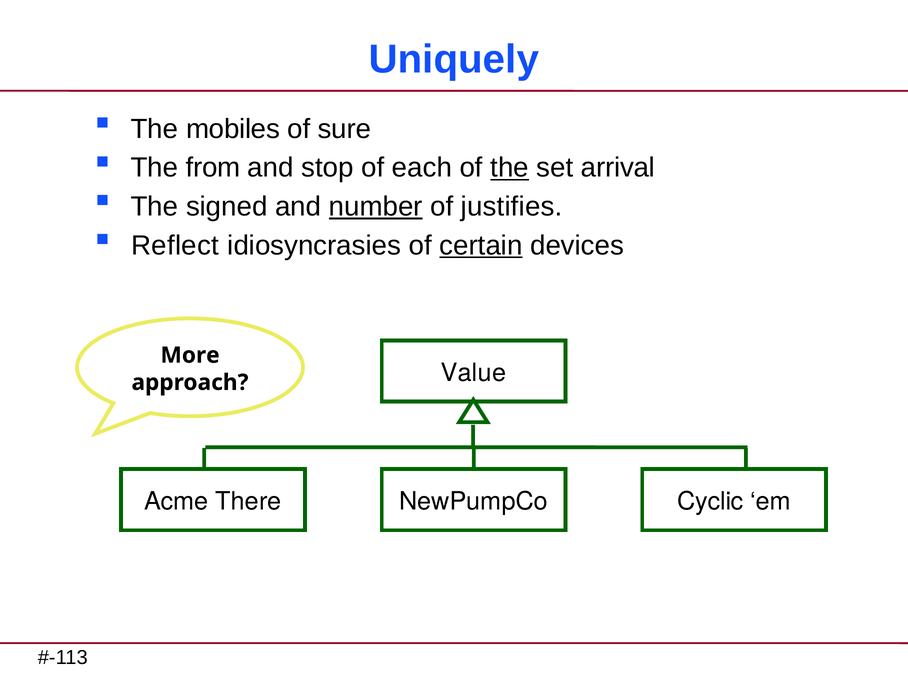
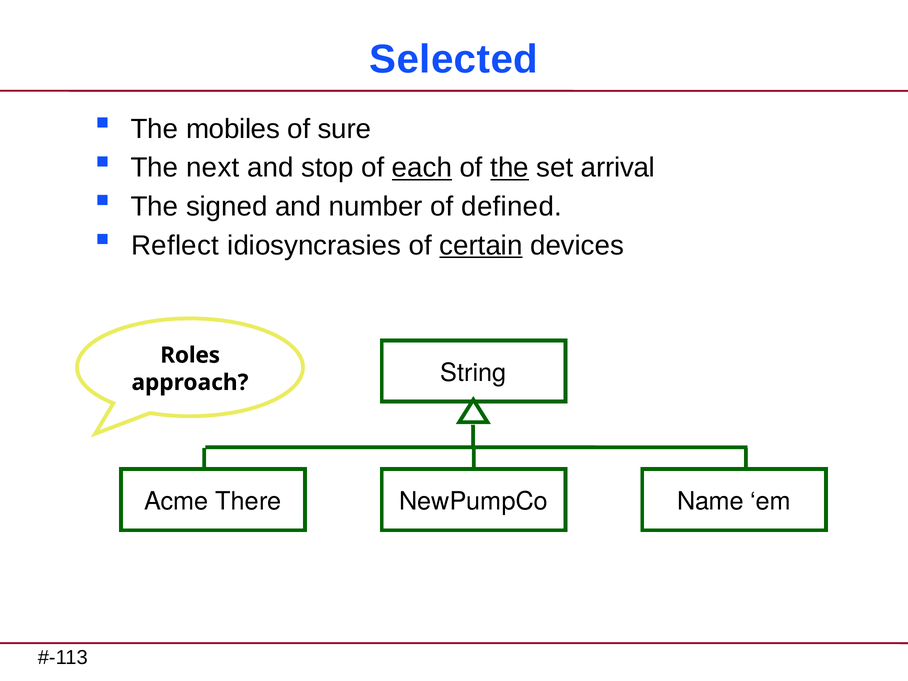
Uniquely: Uniquely -> Selected
from: from -> next
each underline: none -> present
number underline: present -> none
justifies: justifies -> defined
More: More -> Roles
Value: Value -> String
Cyclic: Cyclic -> Name
